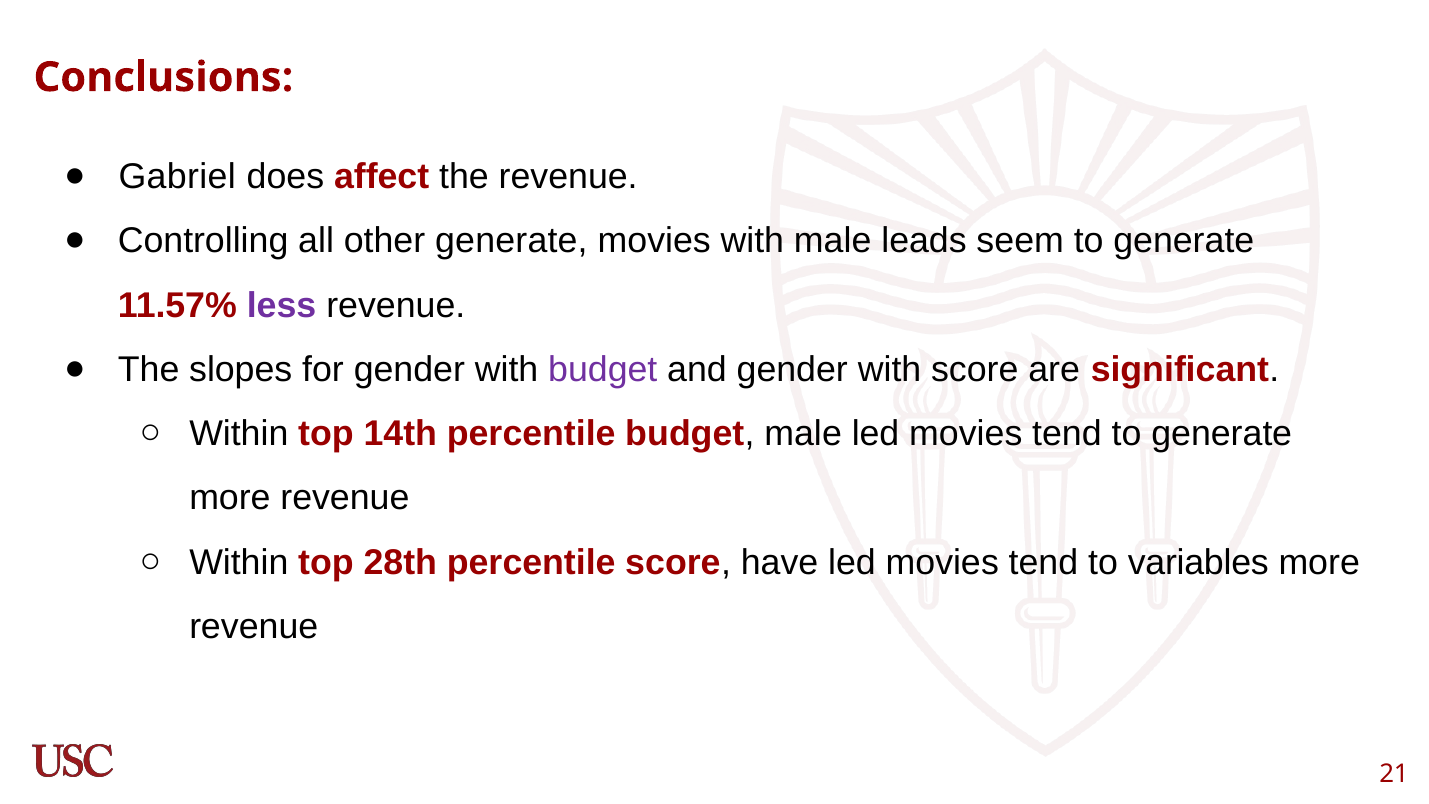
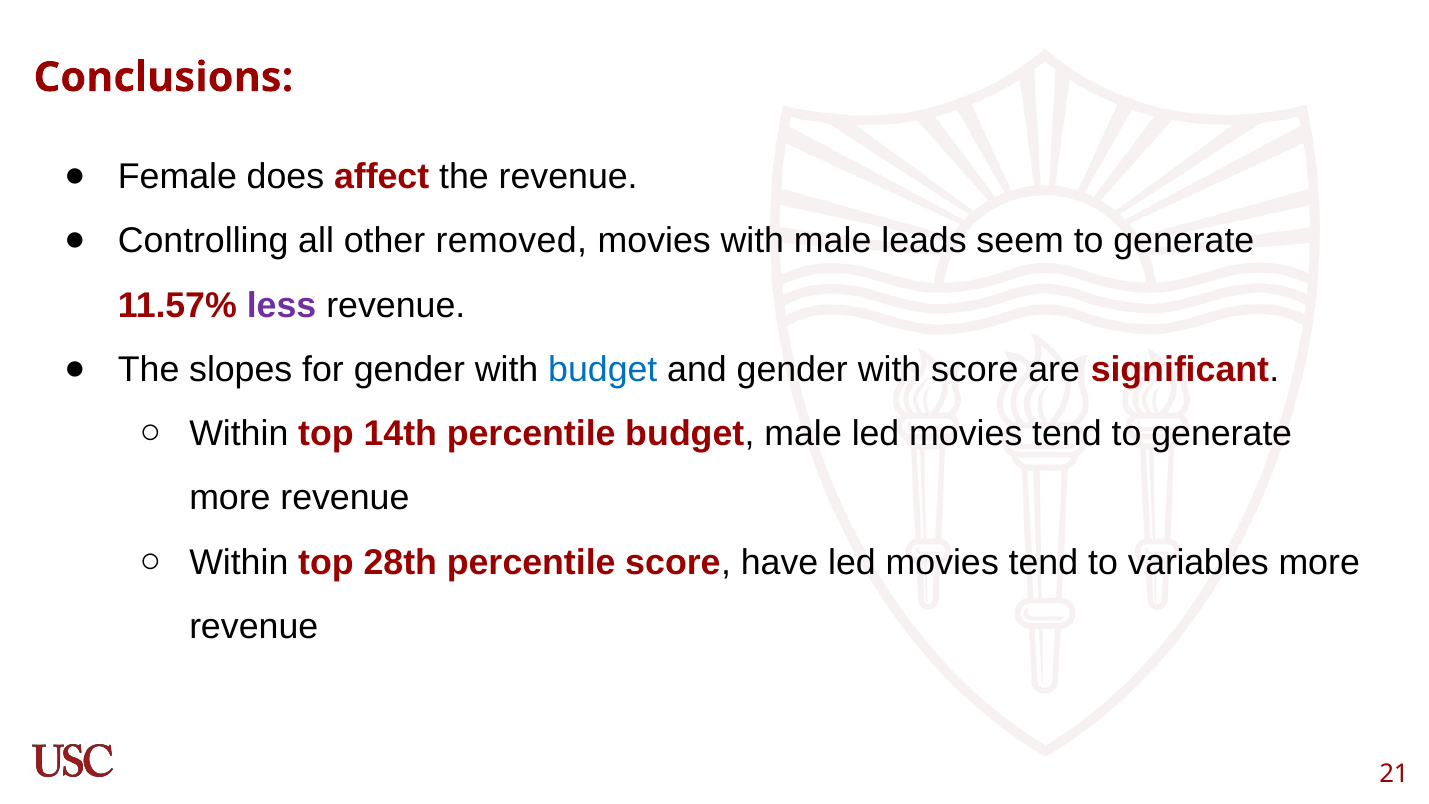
Gabriel: Gabriel -> Female
other generate: generate -> removed
budget at (603, 369) colour: purple -> blue
